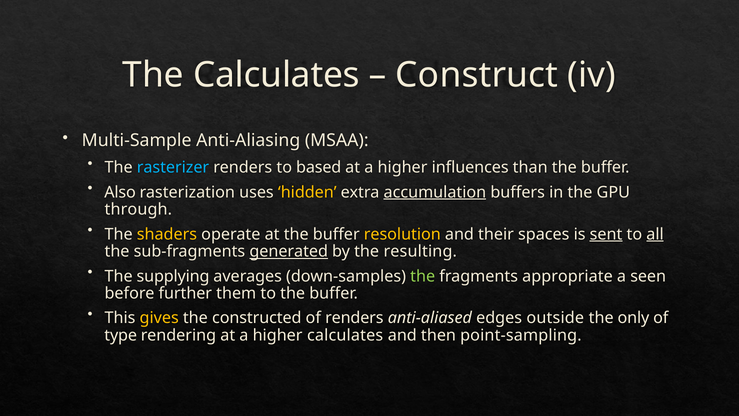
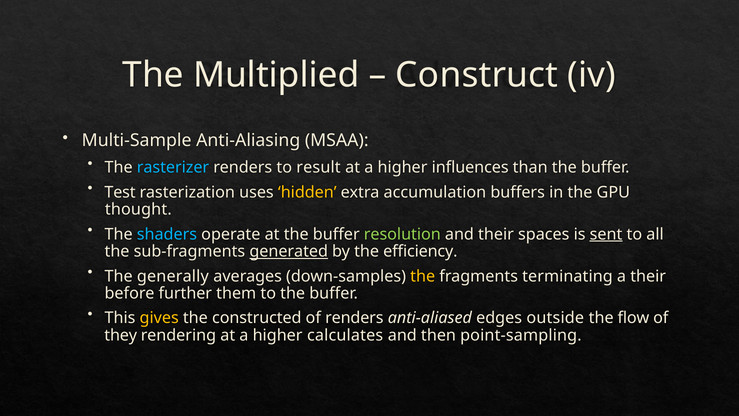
The Calculates: Calculates -> Multiplied
based: based -> result
Also: Also -> Test
accumulation underline: present -> none
through: through -> thought
shaders colour: yellow -> light blue
resolution colour: yellow -> light green
all underline: present -> none
resulting: resulting -> efficiency
supplying: supplying -> generally
the at (423, 276) colour: light green -> yellow
appropriate: appropriate -> terminating
a seen: seen -> their
only: only -> flow
type: type -> they
